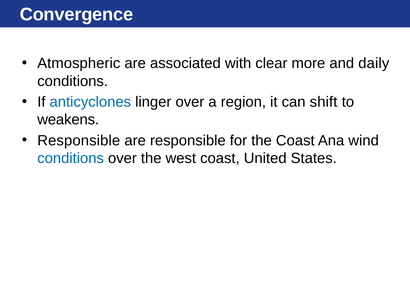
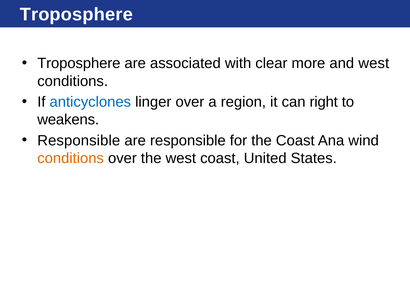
Convergence at (76, 15): Convergence -> Troposphere
Atmospheric at (79, 63): Atmospheric -> Troposphere
and daily: daily -> west
shift: shift -> right
conditions at (71, 158) colour: blue -> orange
